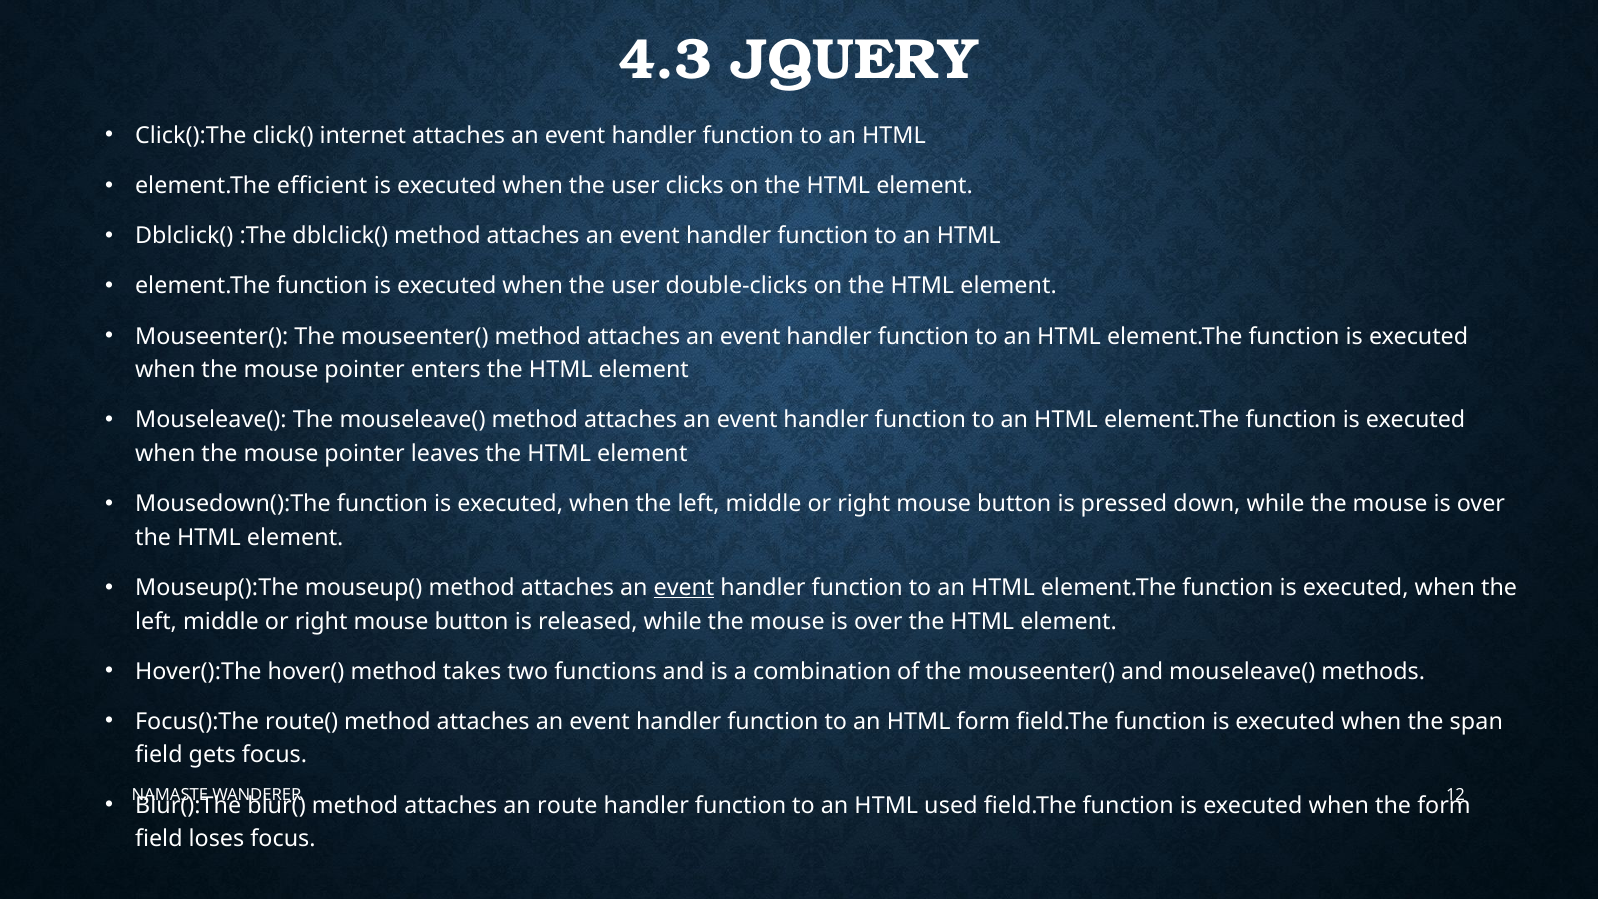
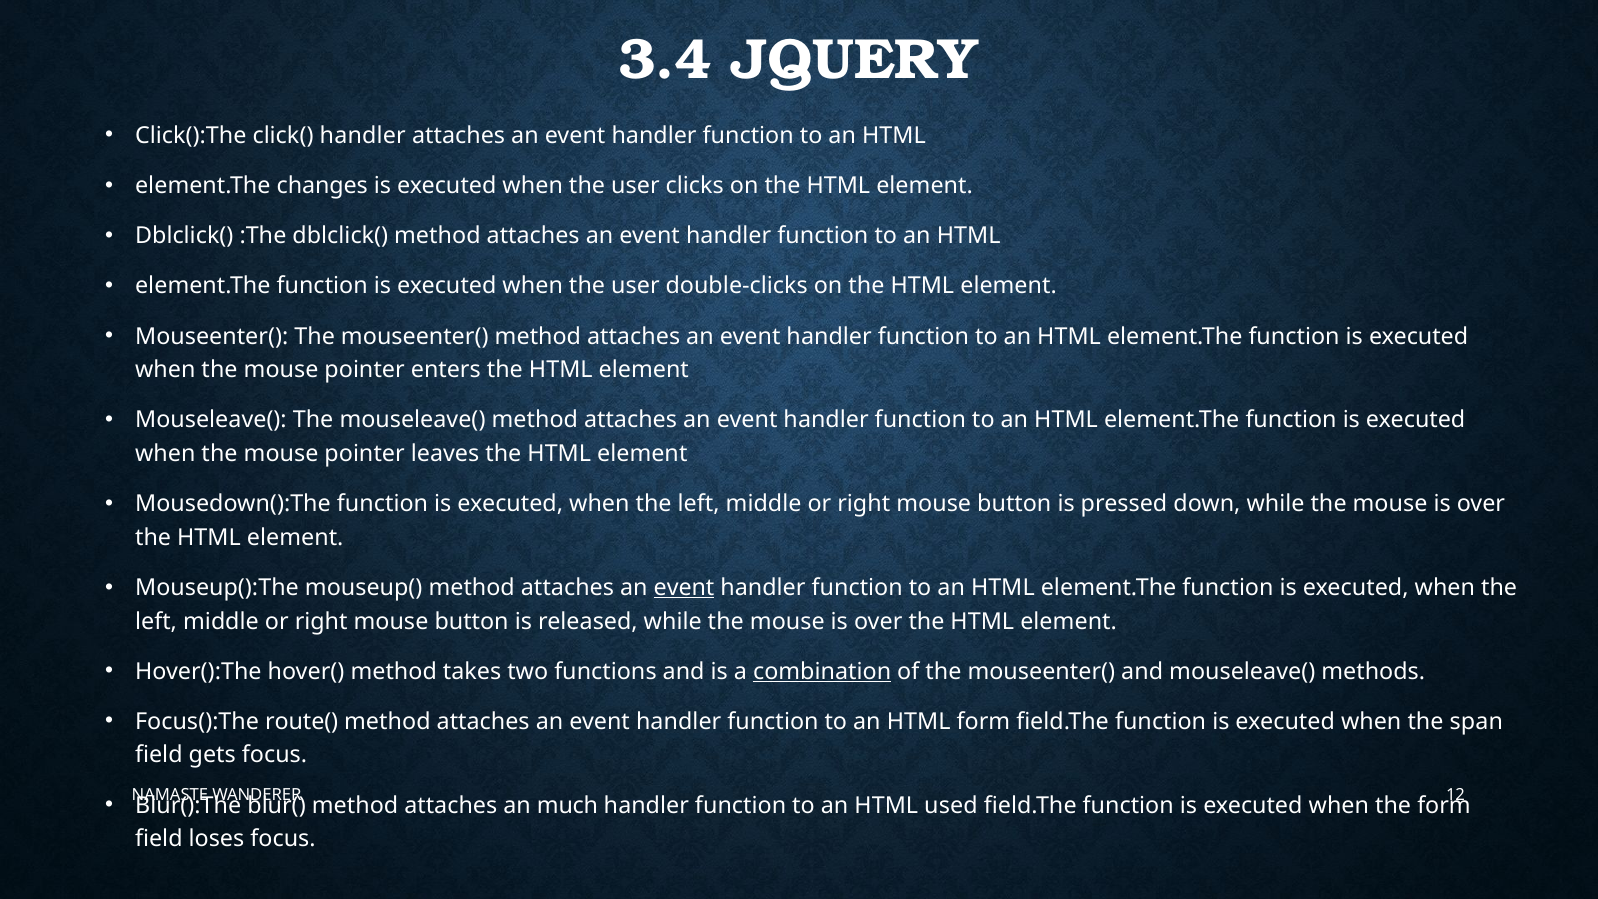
4.3: 4.3 -> 3.4
click( internet: internet -> handler
efficient: efficient -> changes
combination underline: none -> present
route: route -> much
